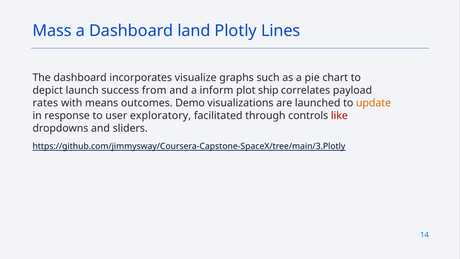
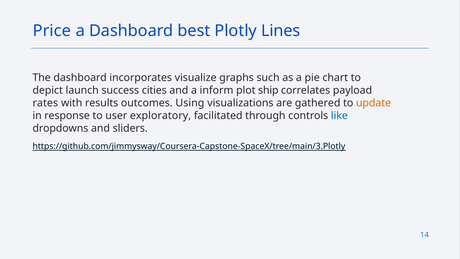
Mass: Mass -> Price
land: land -> best
from: from -> cities
means: means -> results
Demo: Demo -> Using
launched: launched -> gathered
like colour: red -> blue
